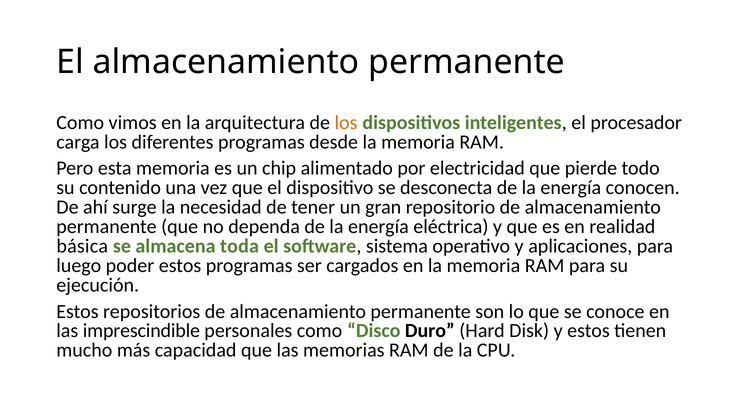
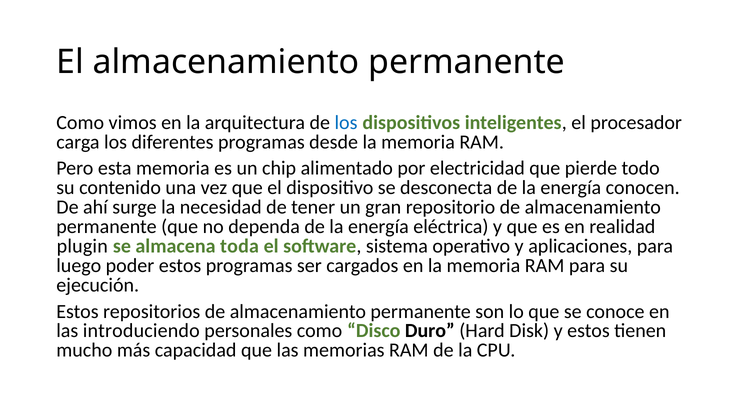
los at (346, 122) colour: orange -> blue
básica: básica -> plugin
imprescindible: imprescindible -> introduciendo
